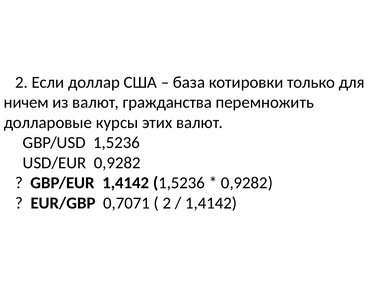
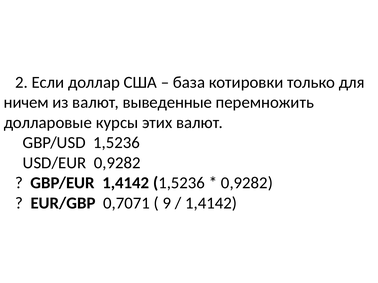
гражданства: гражданства -> выведенные
2 at (167, 203): 2 -> 9
